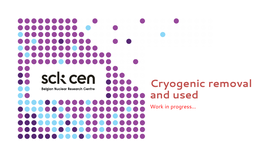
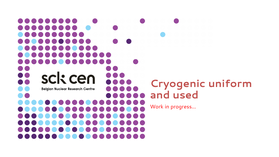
removal: removal -> uniform
